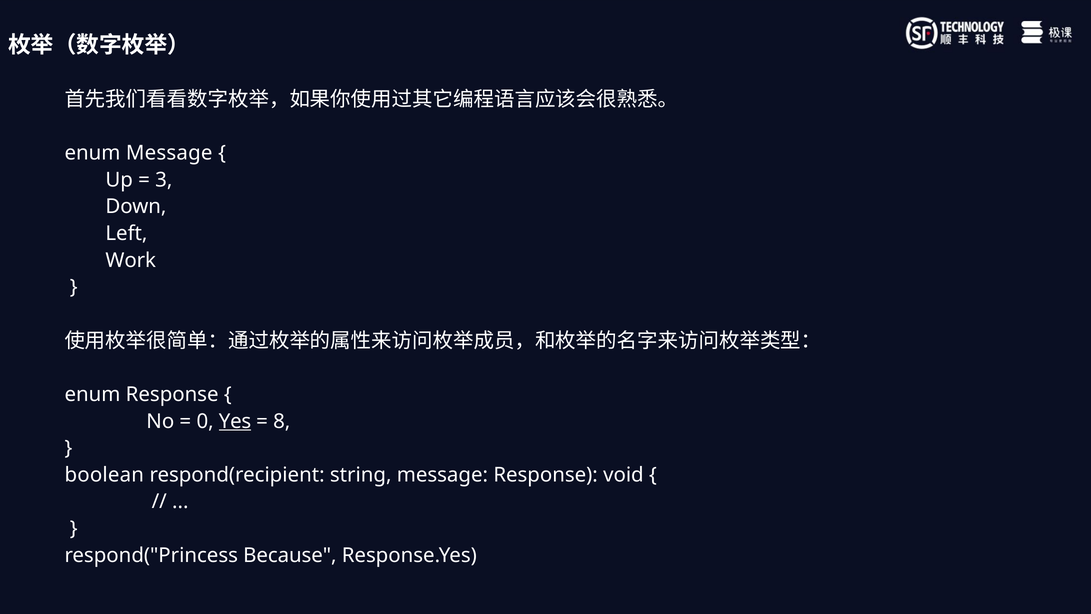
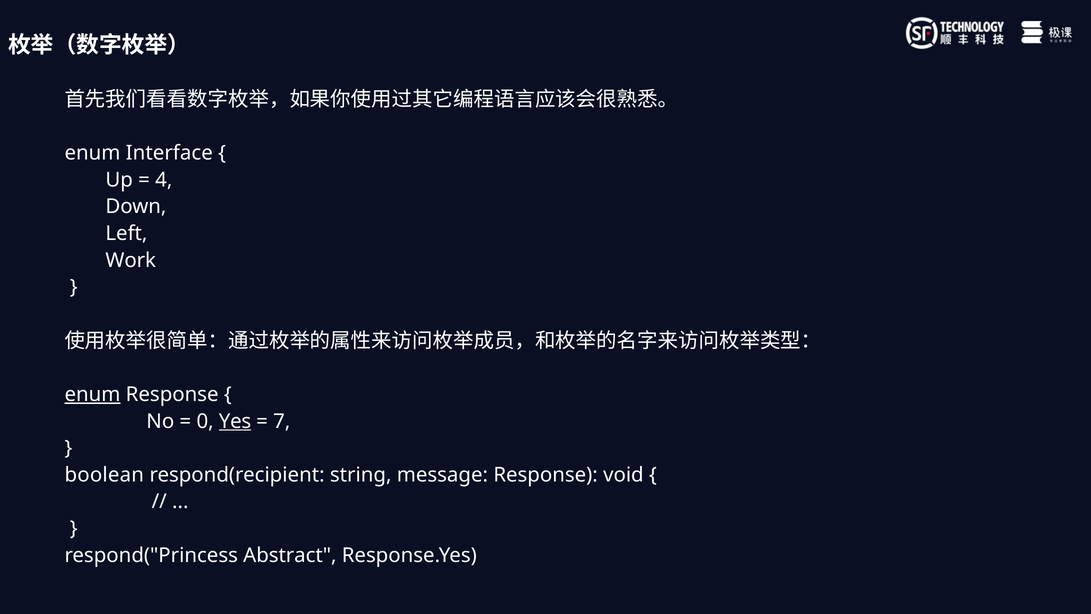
enum Message: Message -> Interface
3: 3 -> 4
enum at (92, 394) underline: none -> present
8: 8 -> 7
Because: Because -> Abstract
